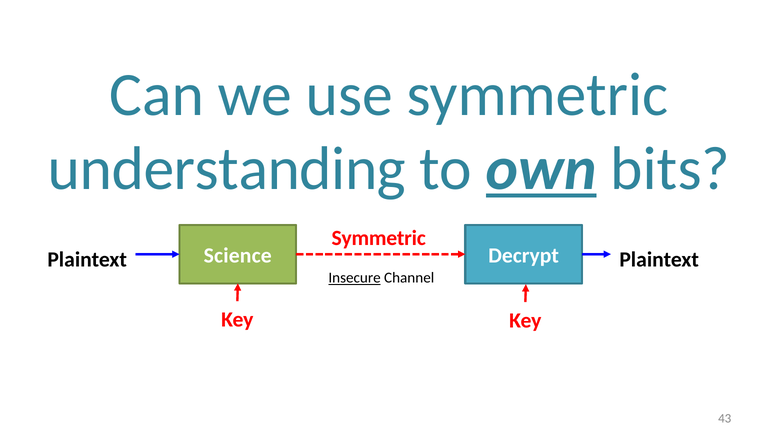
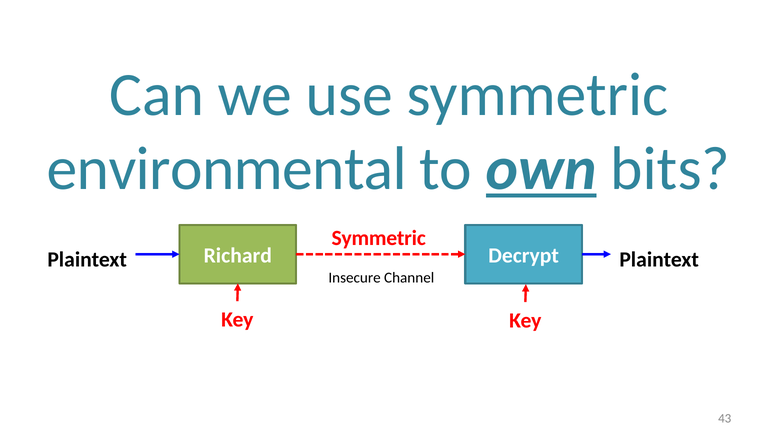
understanding: understanding -> environmental
Science: Science -> Richard
Insecure underline: present -> none
